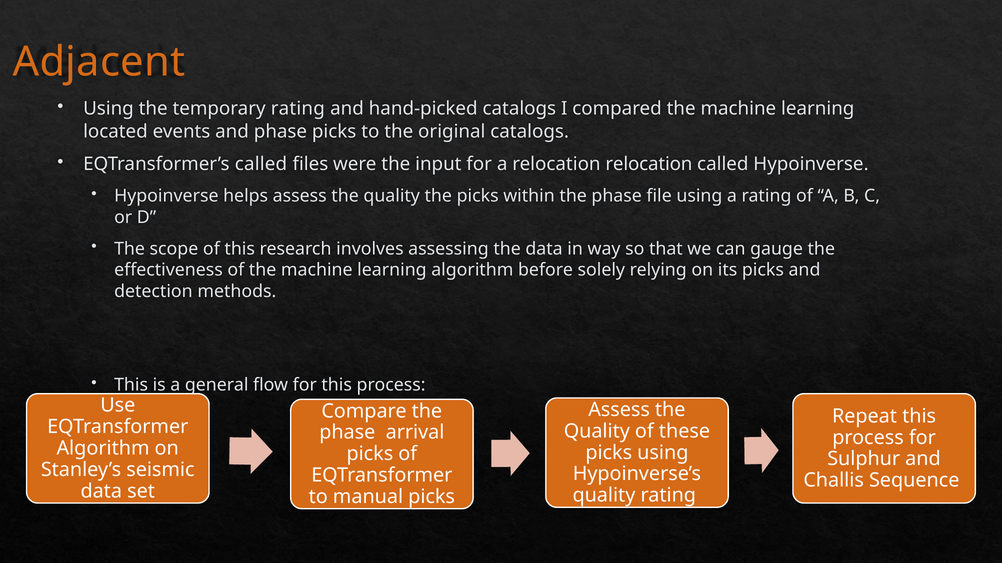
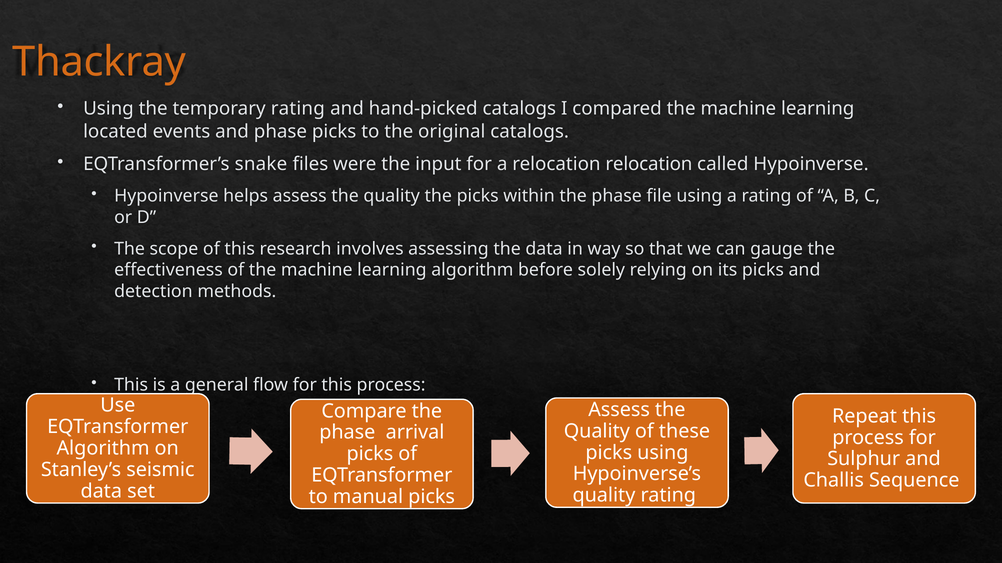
Adjacent: Adjacent -> Thackray
EQTransformer’s called: called -> snake
